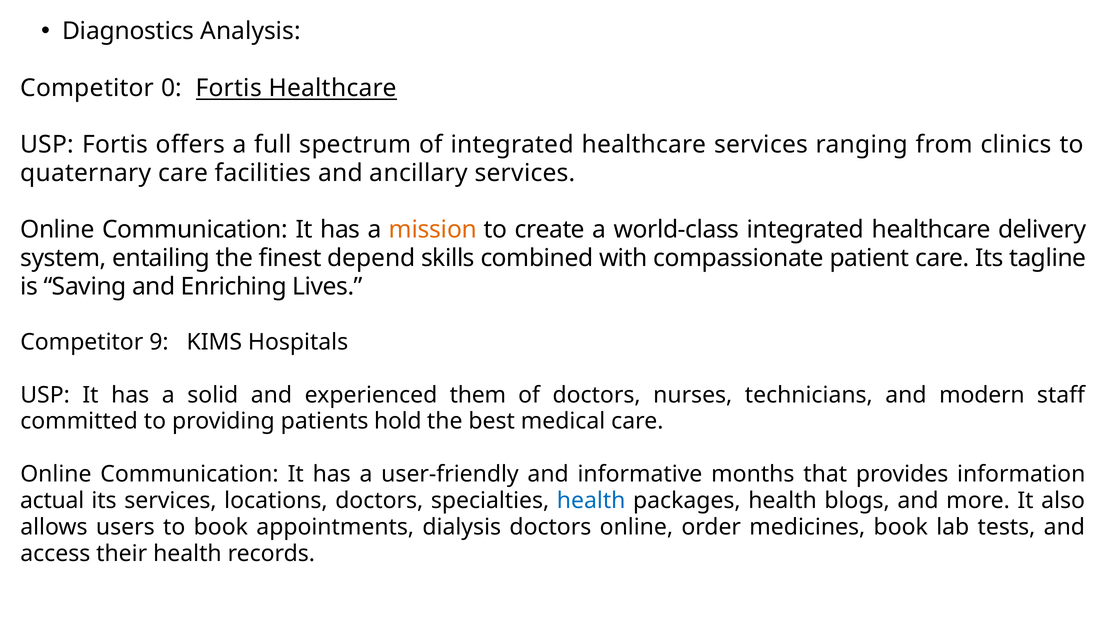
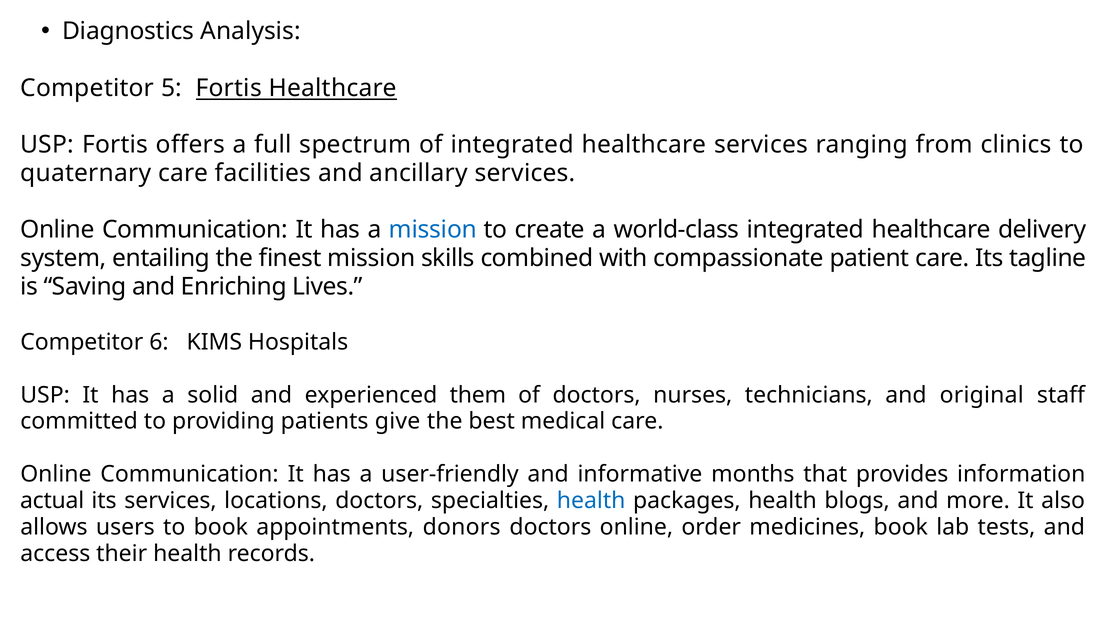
0: 0 -> 5
mission at (433, 230) colour: orange -> blue
finest depend: depend -> mission
9: 9 -> 6
modern: modern -> original
hold: hold -> give
dialysis: dialysis -> donors
